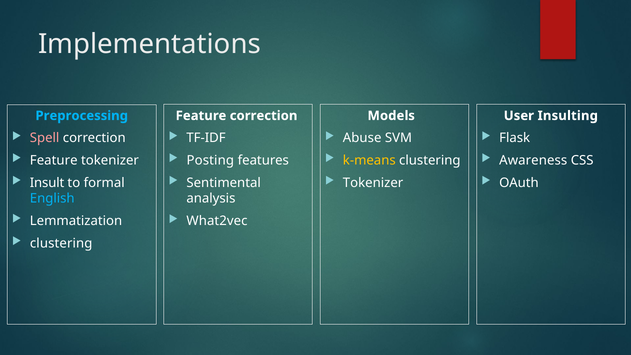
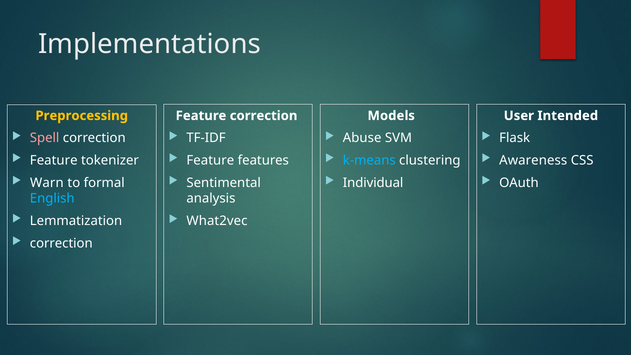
Preprocessing colour: light blue -> yellow
Insulting: Insulting -> Intended
Posting at (210, 160): Posting -> Feature
k-means colour: yellow -> light blue
Insult: Insult -> Warn
Tokenizer at (373, 183): Tokenizer -> Individual
clustering at (61, 243): clustering -> correction
